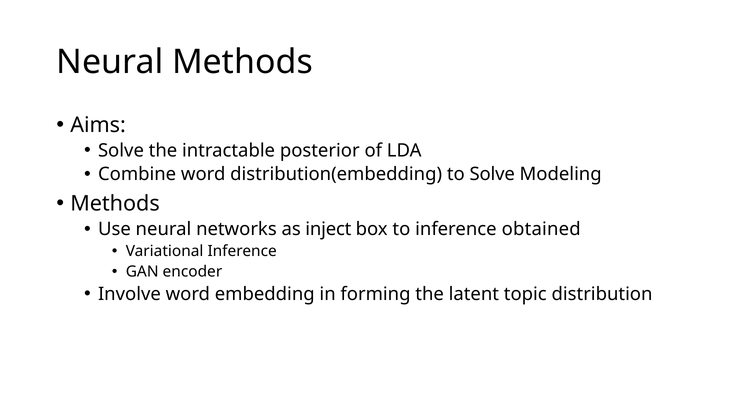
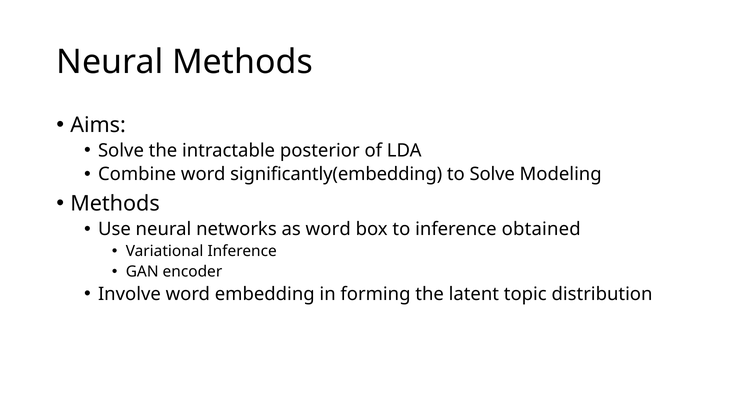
distribution(embedding: distribution(embedding -> significantly(embedding
as inject: inject -> word
